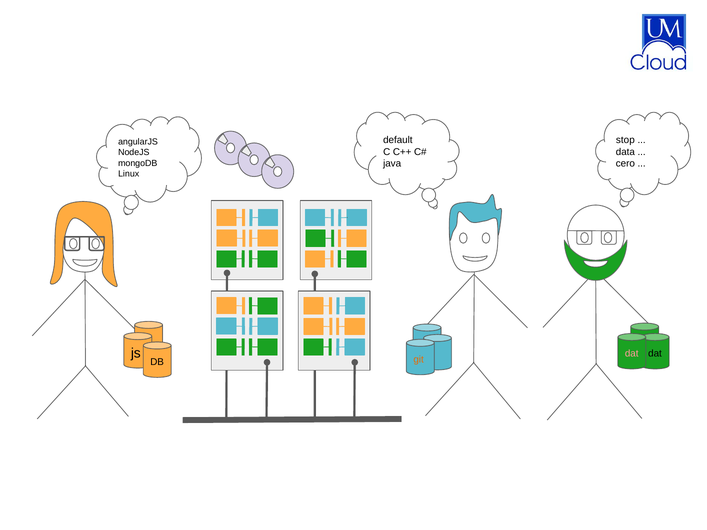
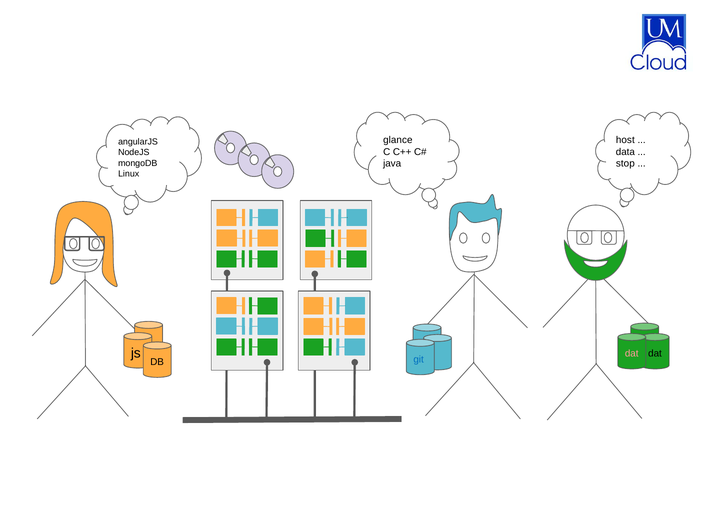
default: default -> glance
stop: stop -> host
cero: cero -> stop
git colour: orange -> blue
